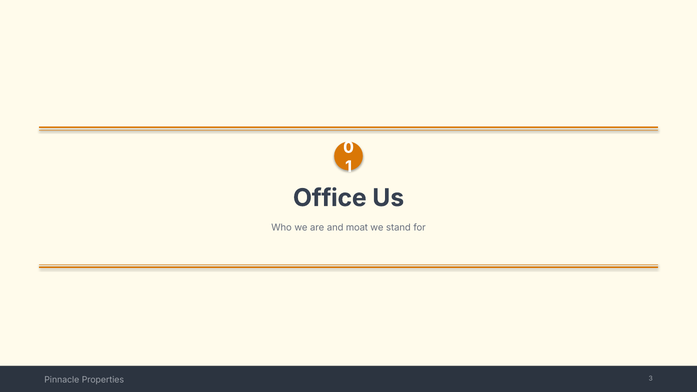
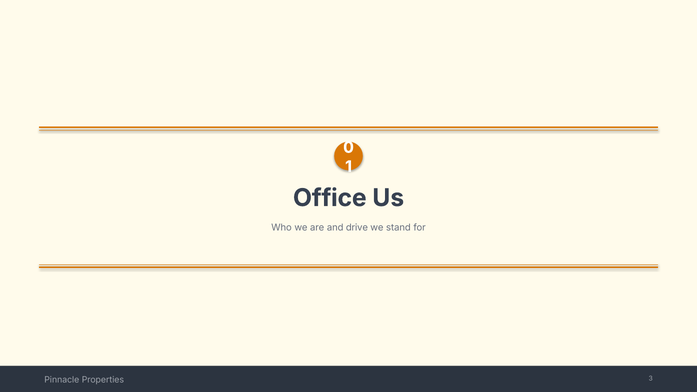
moat: moat -> drive
